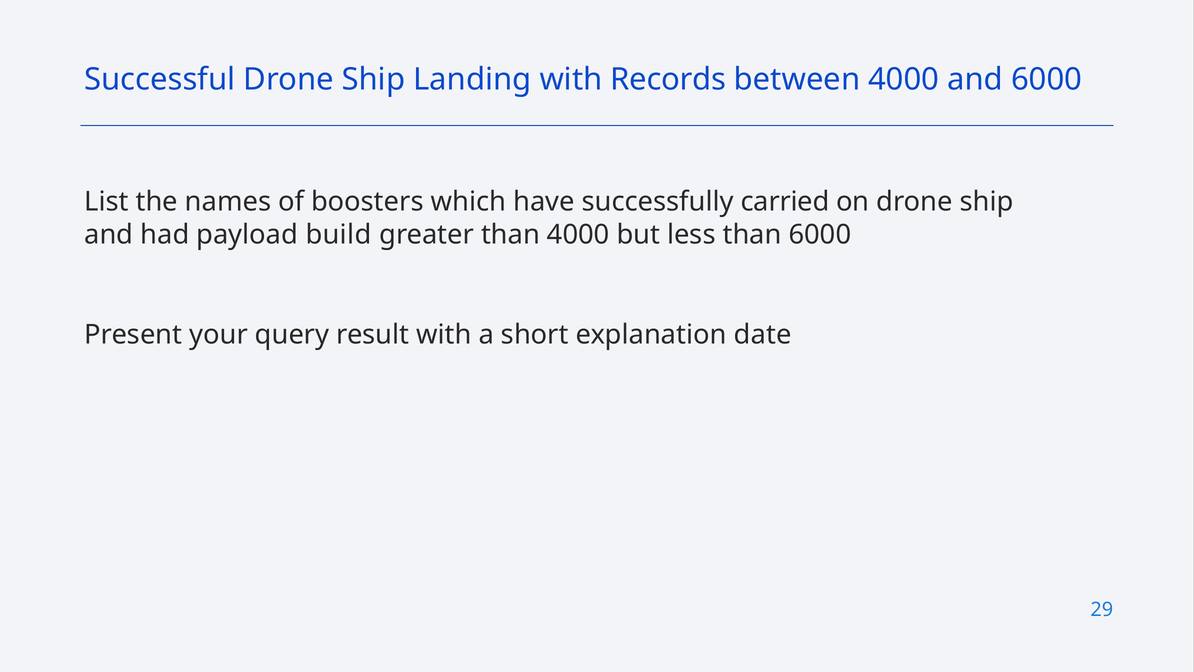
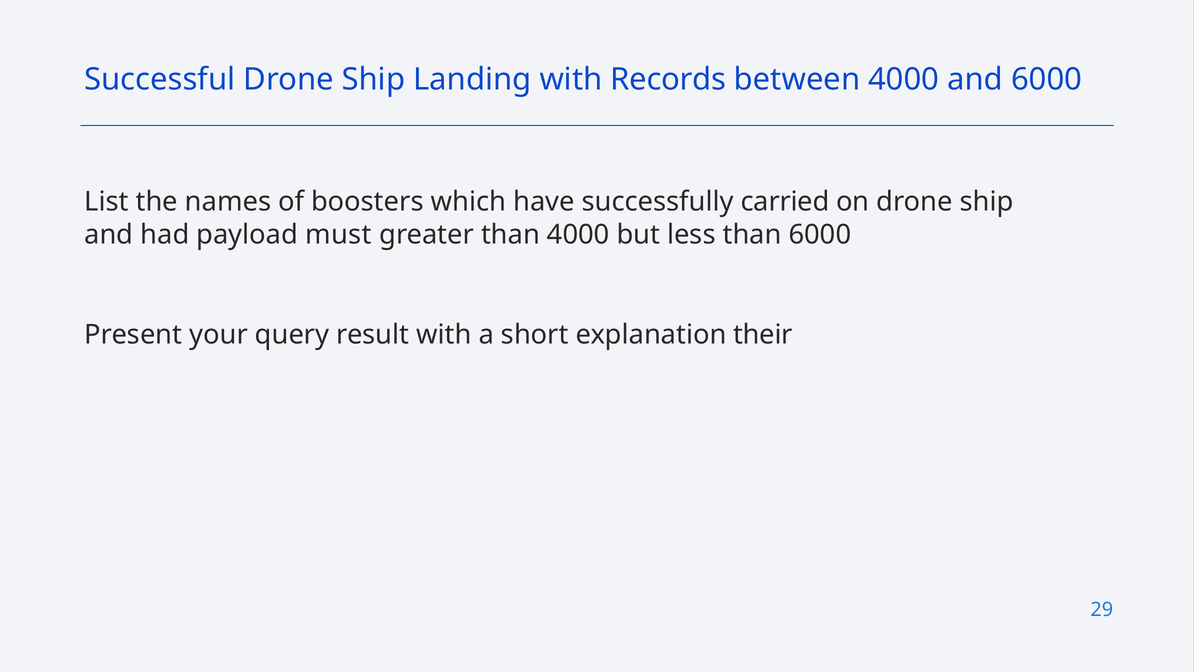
build: build -> must
date: date -> their
